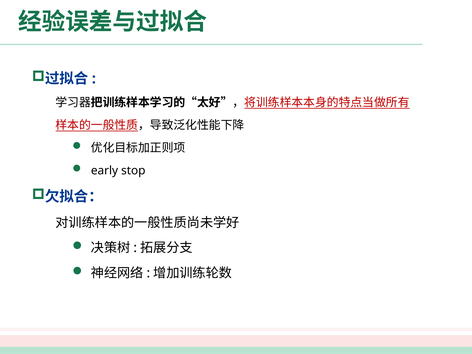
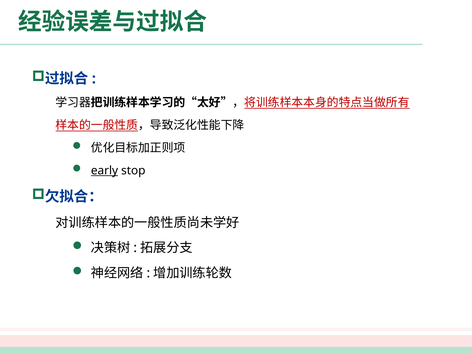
early underline: none -> present
